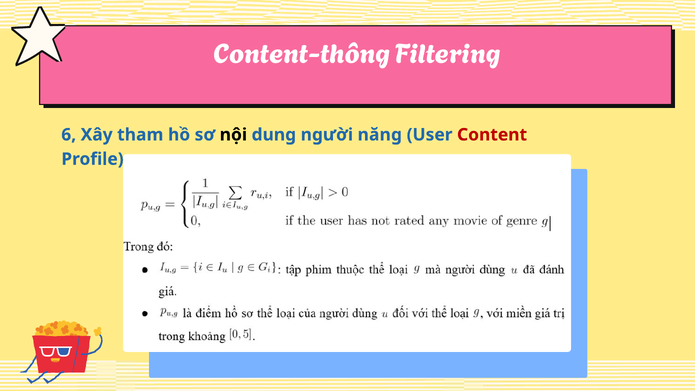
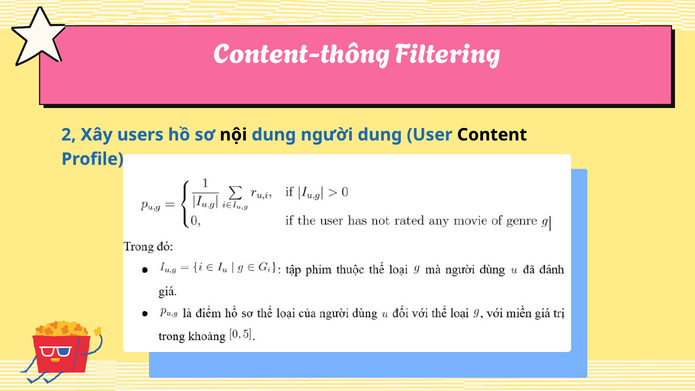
6: 6 -> 2
tham: tham -> users
người năng: năng -> dung
Content colour: red -> black
